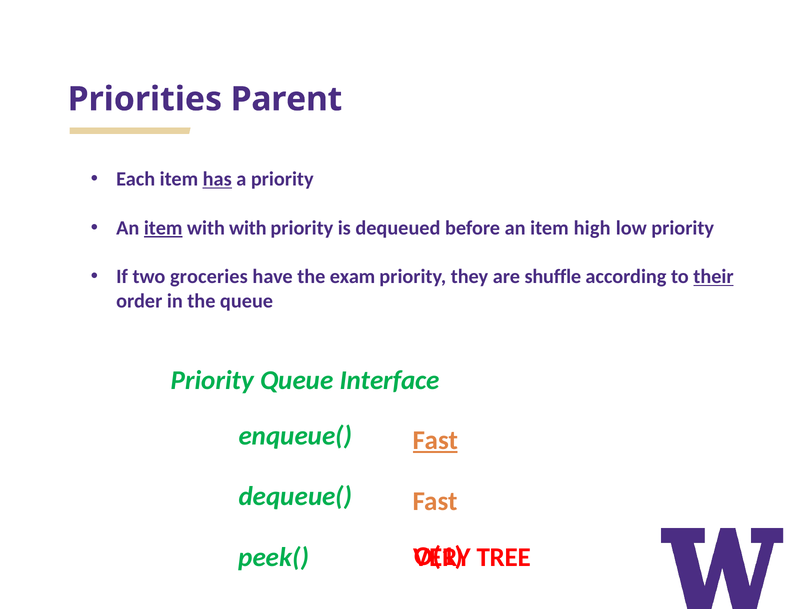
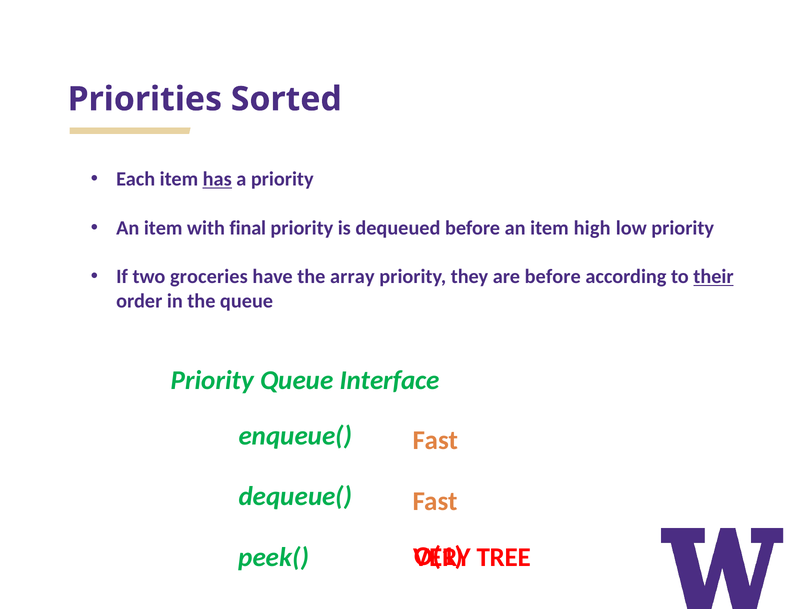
Parent: Parent -> Sorted
item at (163, 228) underline: present -> none
with with: with -> final
exam: exam -> array
are shuffle: shuffle -> before
Fast at (435, 440) underline: present -> none
